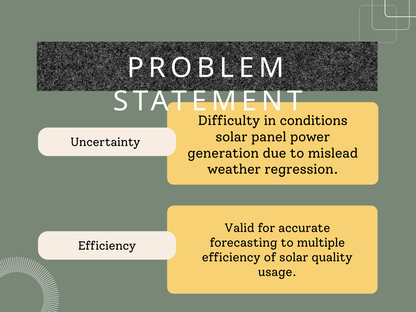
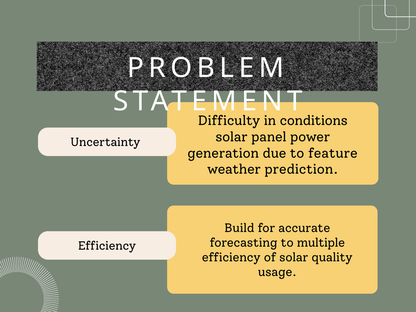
mislead: mislead -> feature
regression: regression -> prediction
Valid: Valid -> Build
